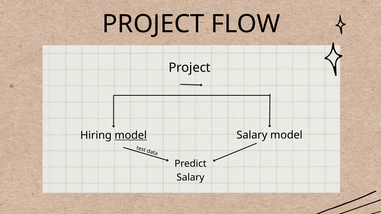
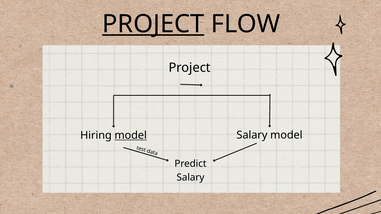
PROJECT at (153, 24) underline: none -> present
